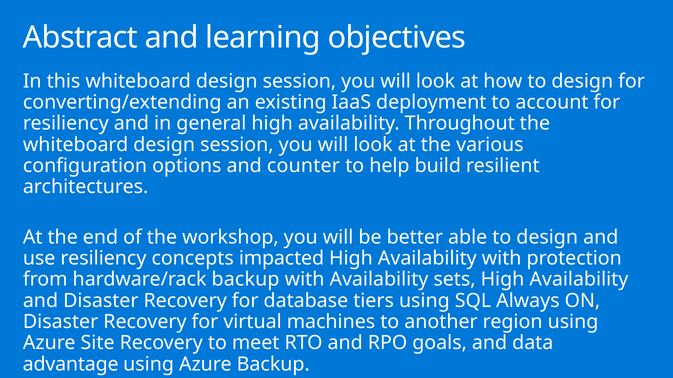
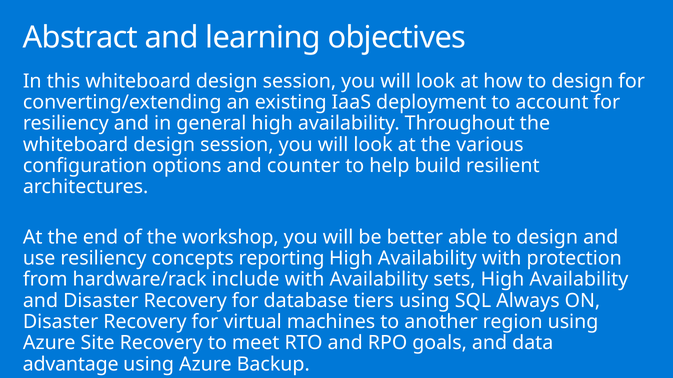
impacted: impacted -> reporting
hardware/rack backup: backup -> include
